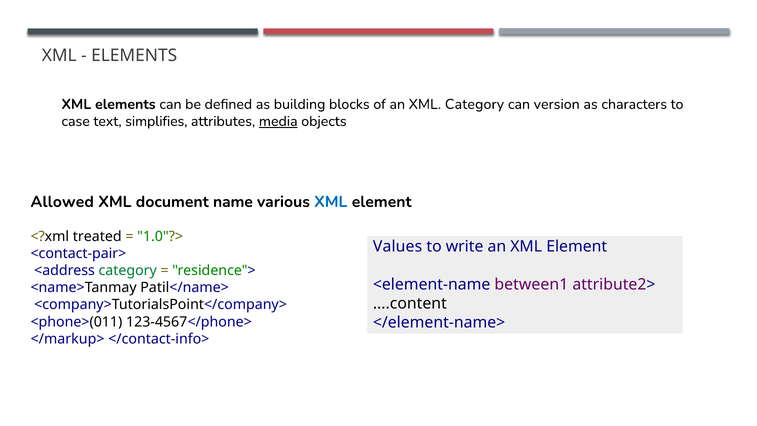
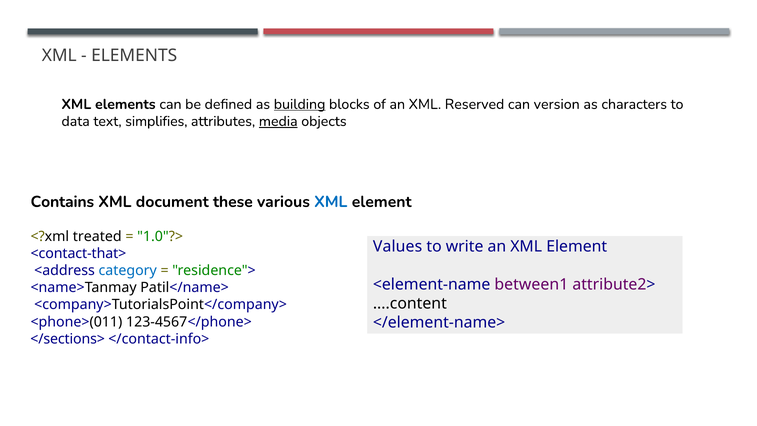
building underline: none -> present
XML Category: Category -> Reserved
case: case -> data
Allowed: Allowed -> Contains
name: name -> these
<contact-pair>: <contact-pair> -> <contact-that>
category at (128, 271) colour: green -> blue
</markup>: </markup> -> </sections>
